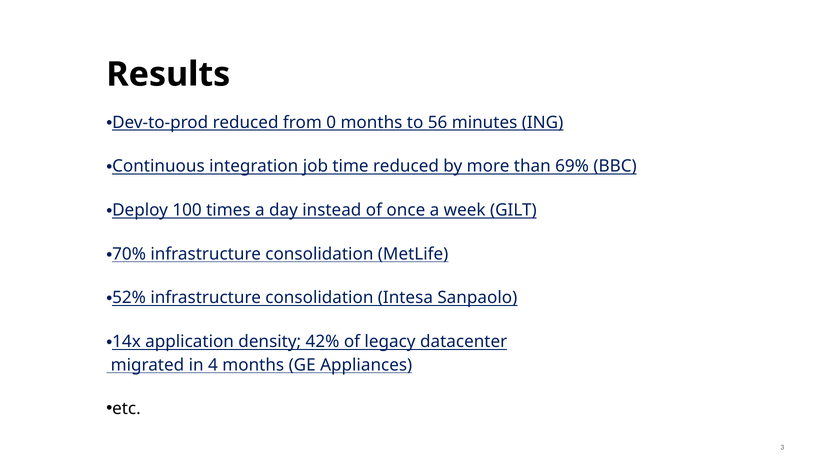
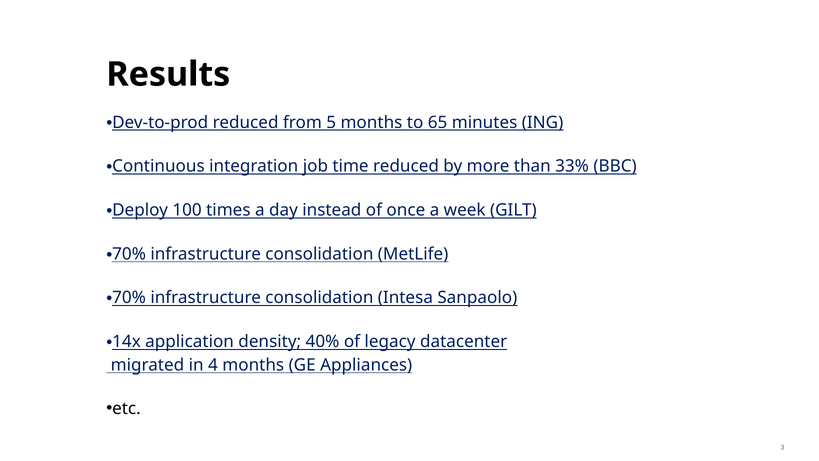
0: 0 -> 5
56: 56 -> 65
69%: 69% -> 33%
52% at (129, 298): 52% -> 70%
42%: 42% -> 40%
